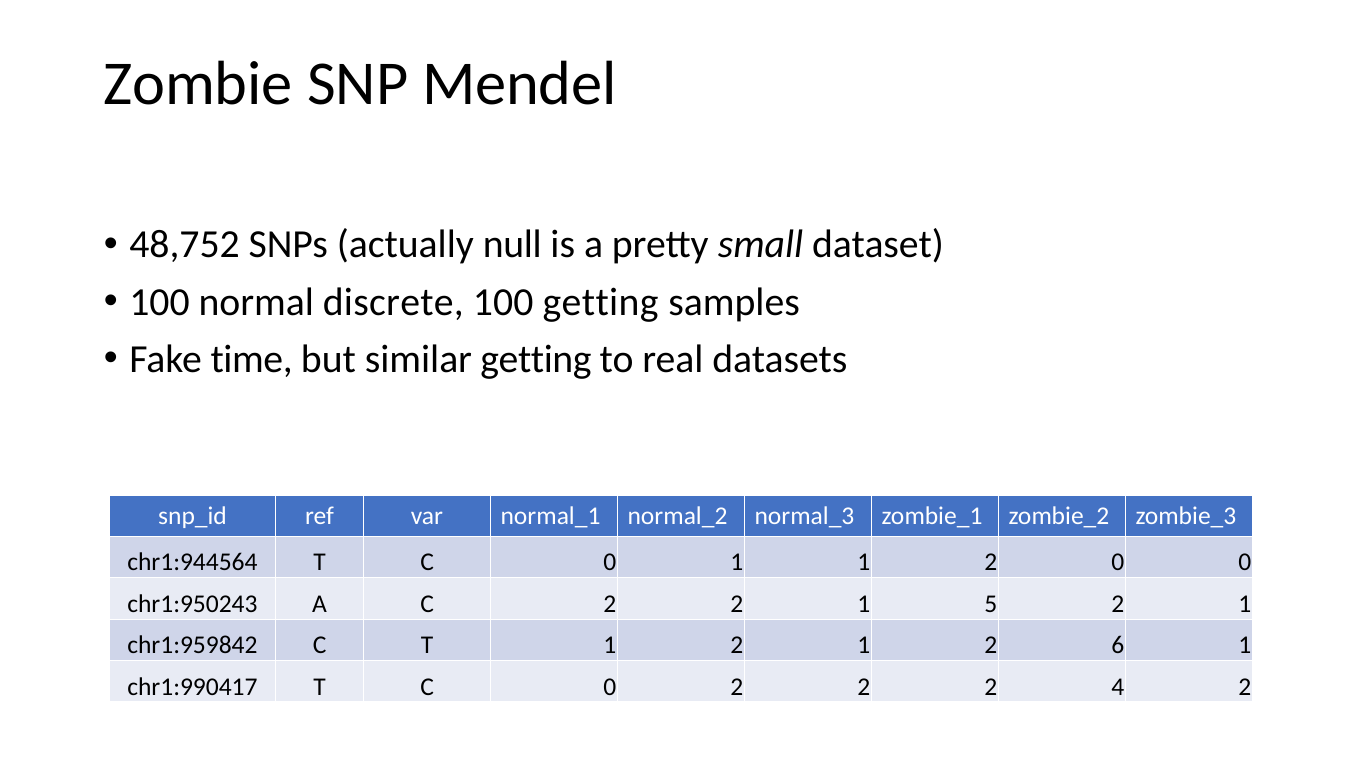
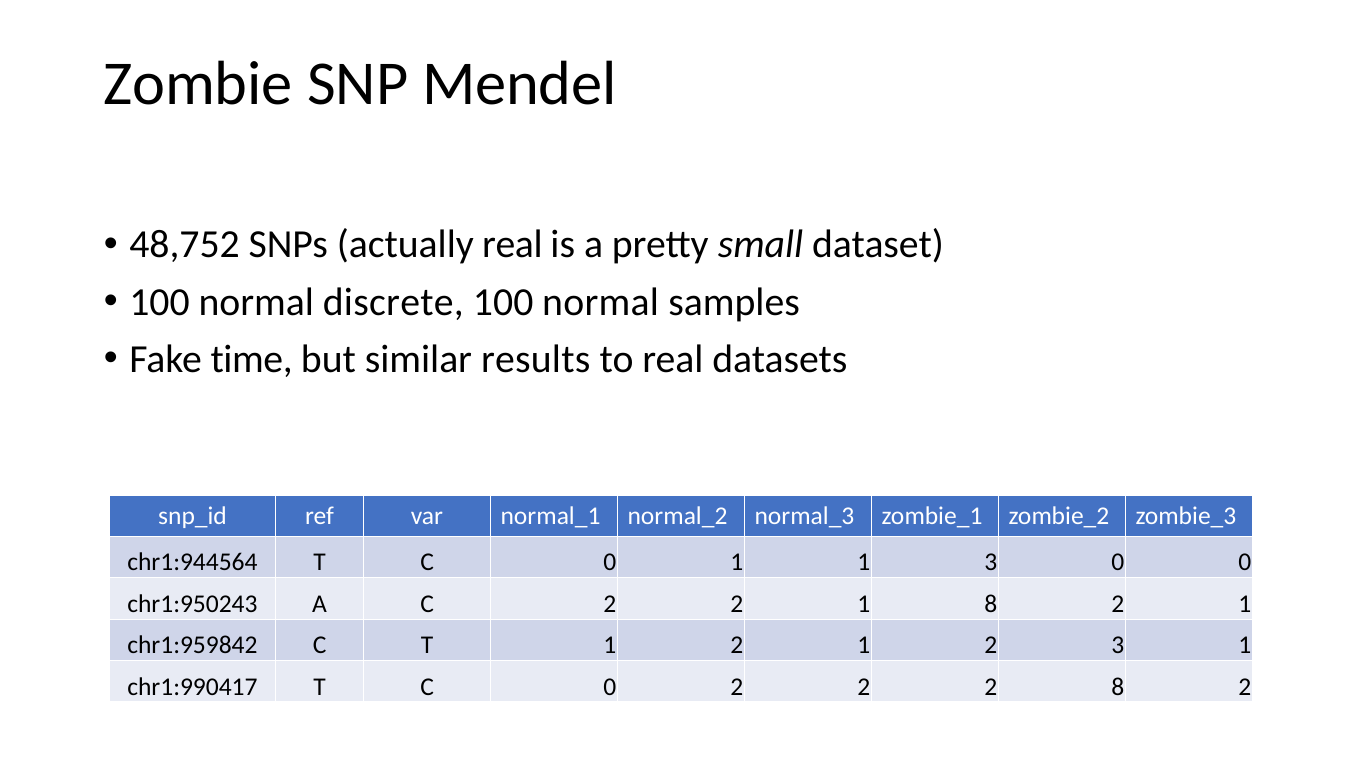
actually null: null -> real
getting at (601, 302): getting -> normal
similar getting: getting -> results
1 1 2: 2 -> 3
1 5: 5 -> 8
2 6: 6 -> 3
2 4: 4 -> 8
